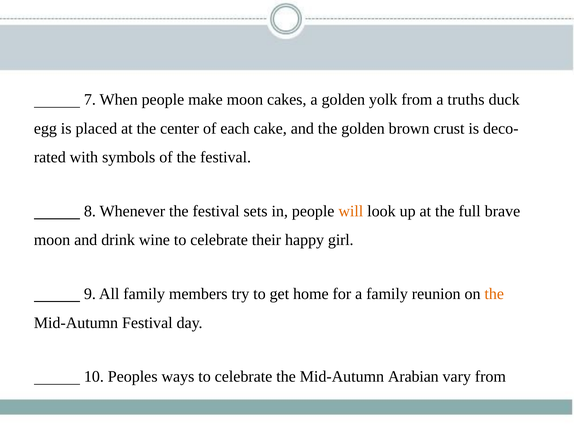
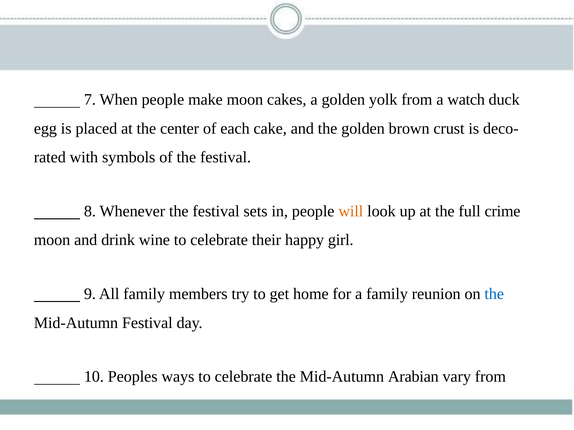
truths: truths -> watch
brave: brave -> crime
the at (494, 293) colour: orange -> blue
